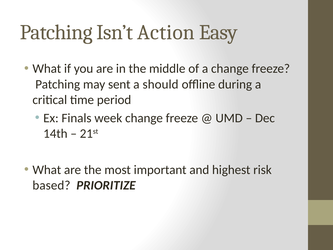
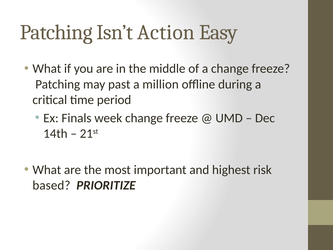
sent: sent -> past
should: should -> million
